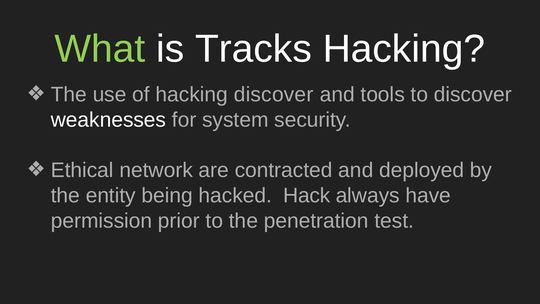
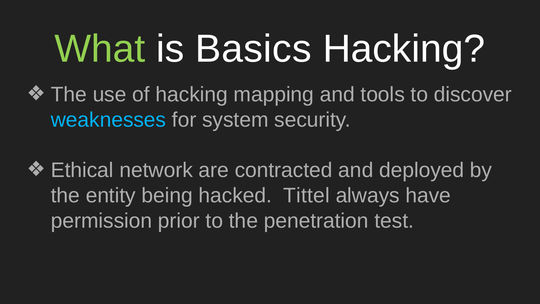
Tracks: Tracks -> Basics
hacking discover: discover -> mapping
weaknesses colour: white -> light blue
Hack: Hack -> Tittel
